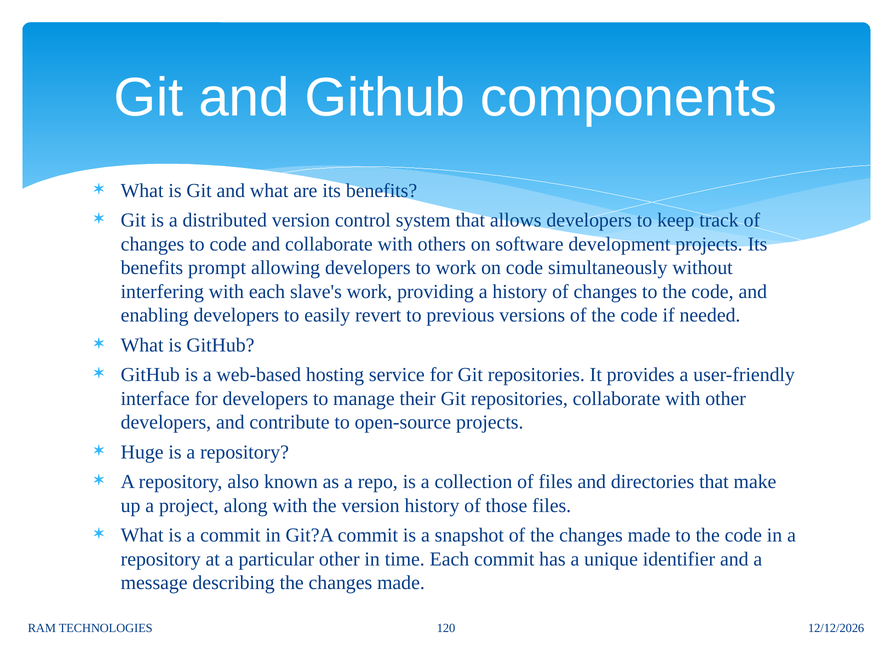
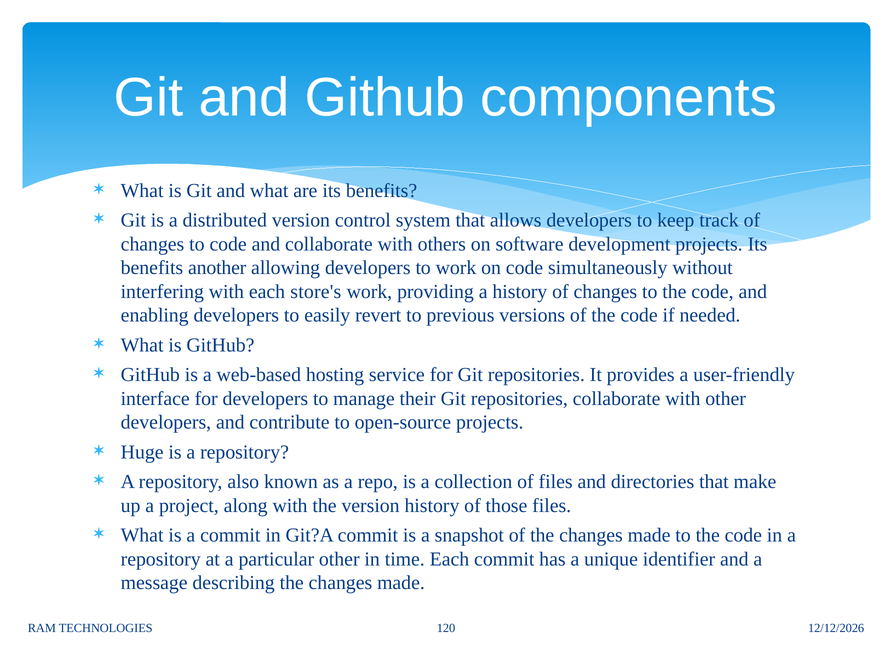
prompt: prompt -> another
slave's: slave's -> store's
